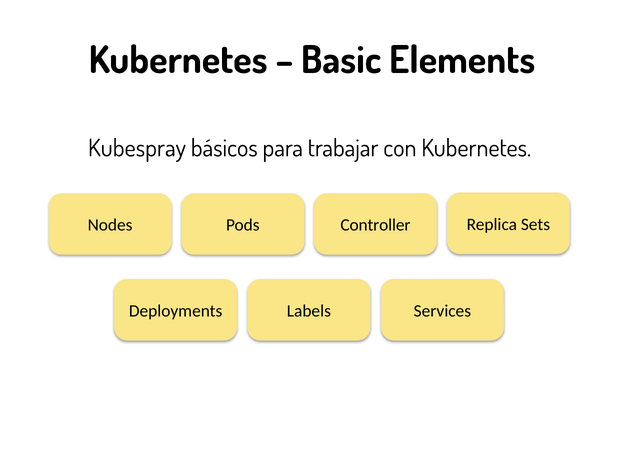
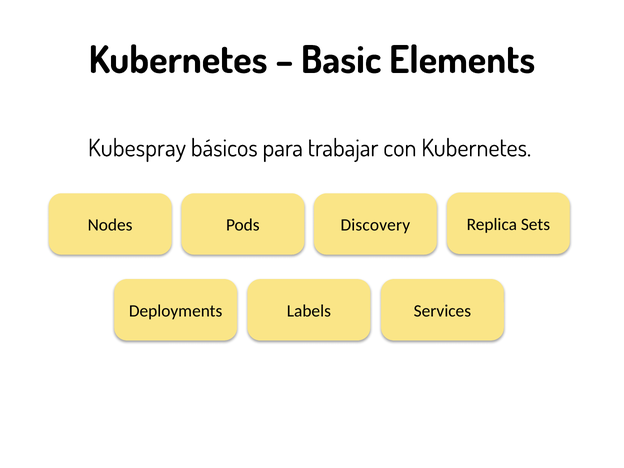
Controller: Controller -> Discovery
